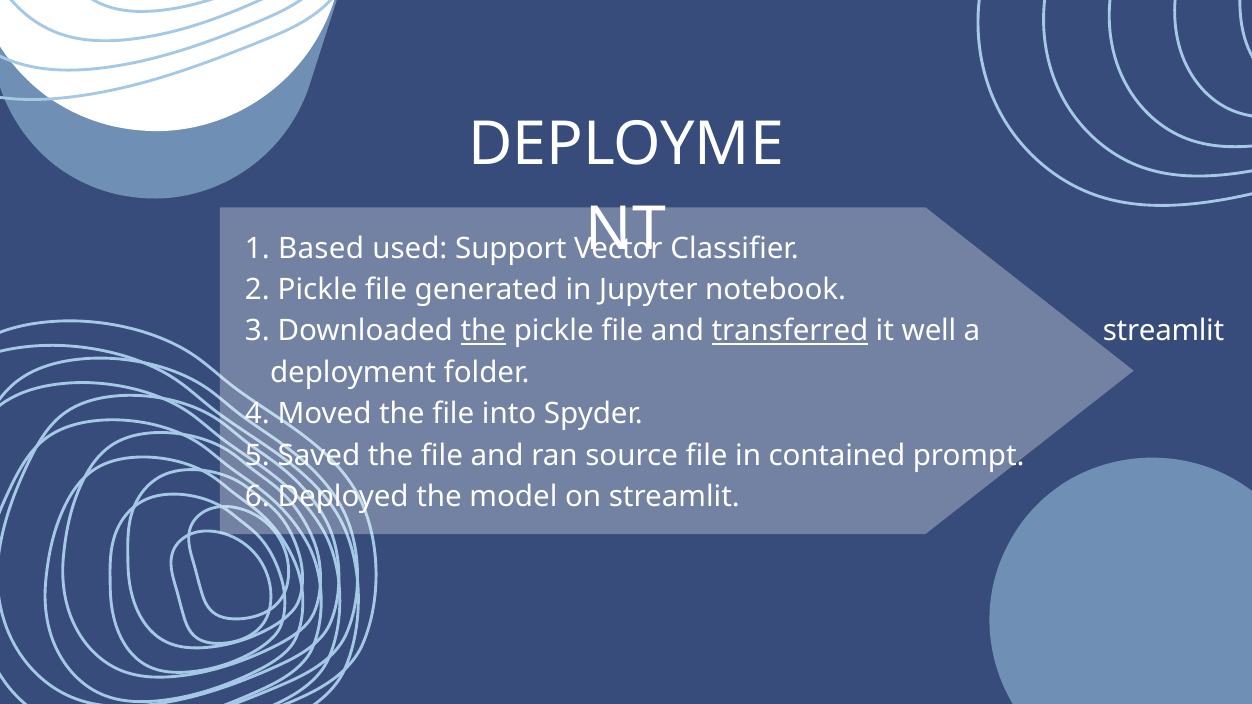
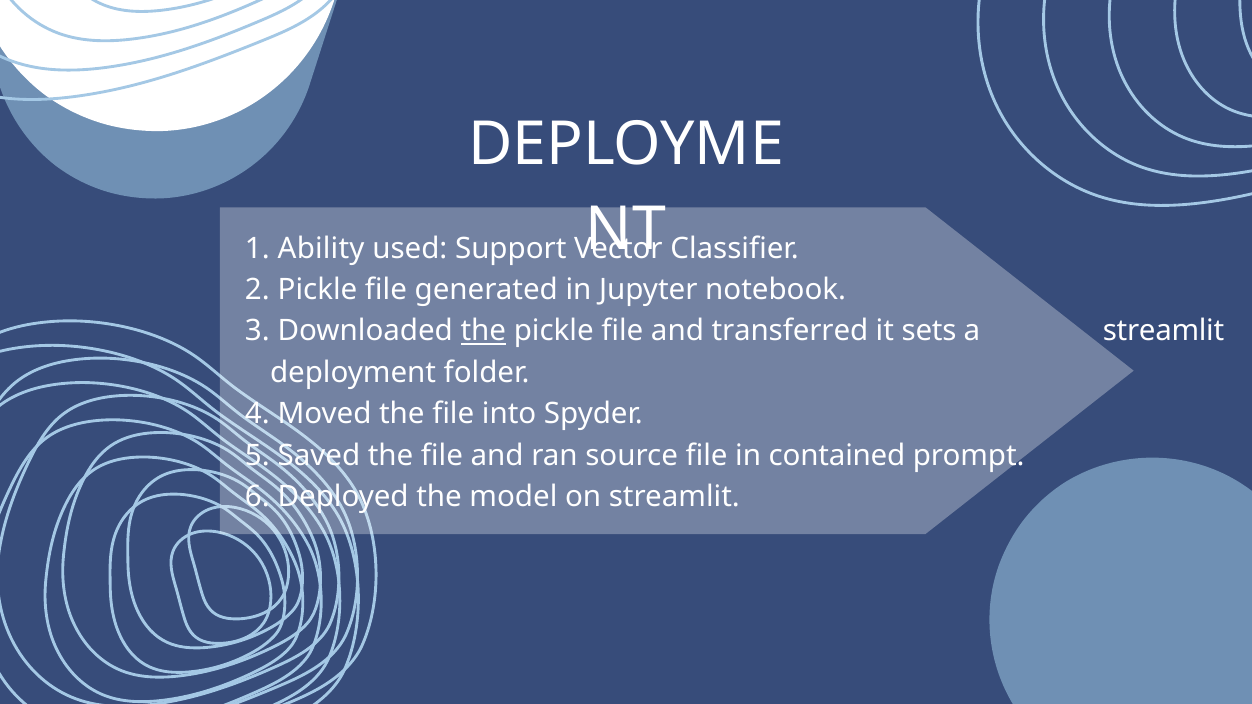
Based: Based -> Ability
transferred underline: present -> none
well: well -> sets
